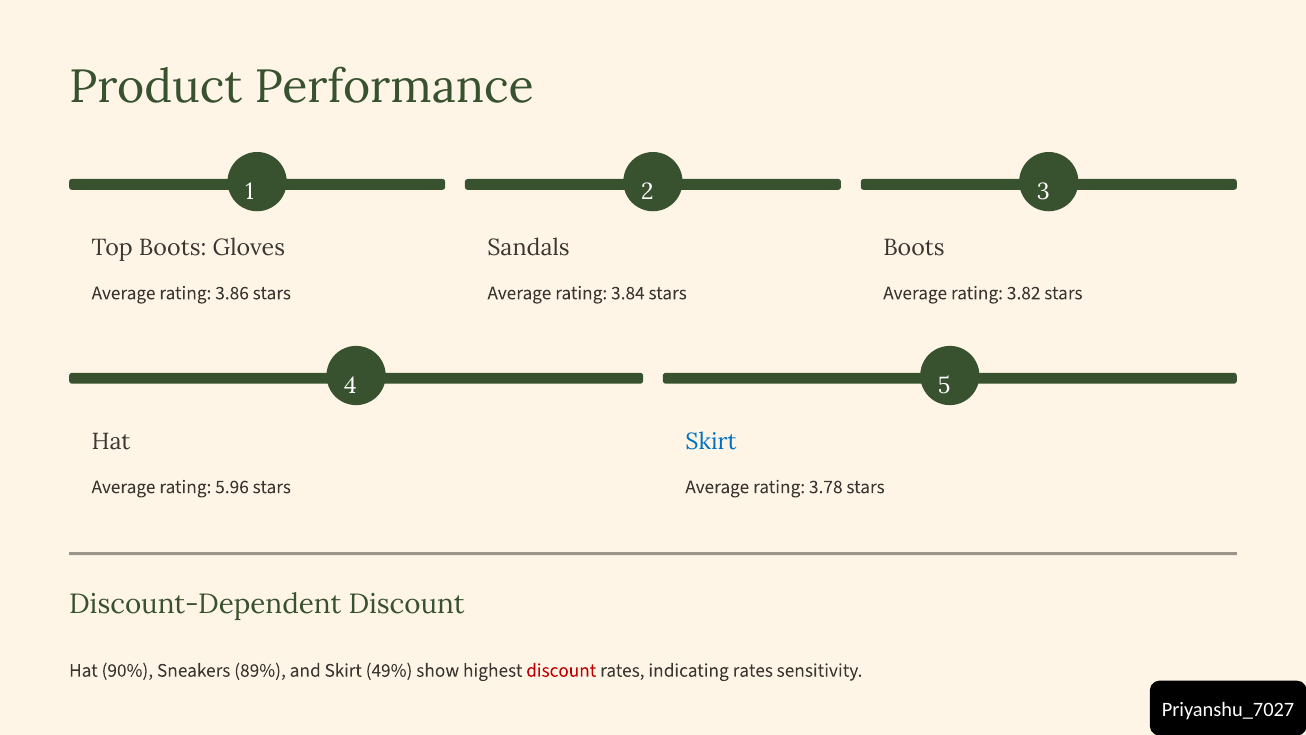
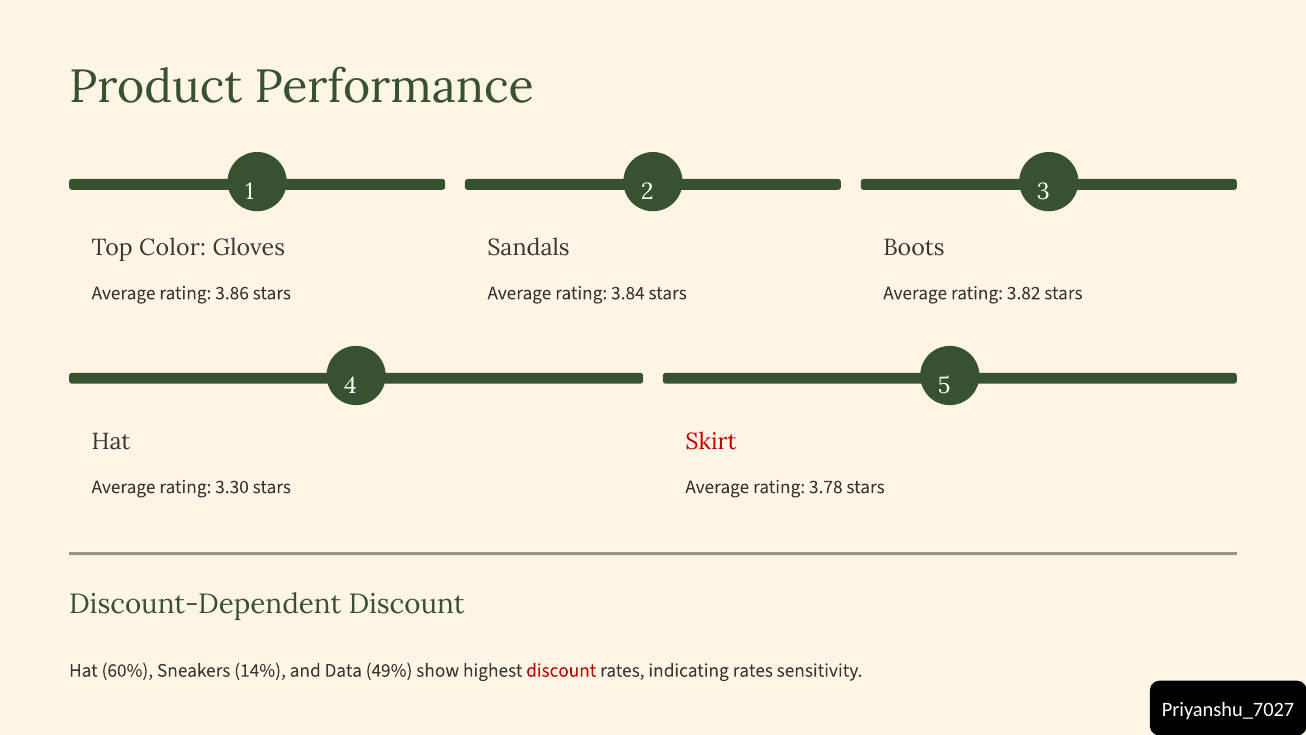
Top Boots: Boots -> Color
Skirt at (711, 441) colour: blue -> red
5.96: 5.96 -> 3.30
90%: 90% -> 60%
89%: 89% -> 14%
and Skirt: Skirt -> Data
